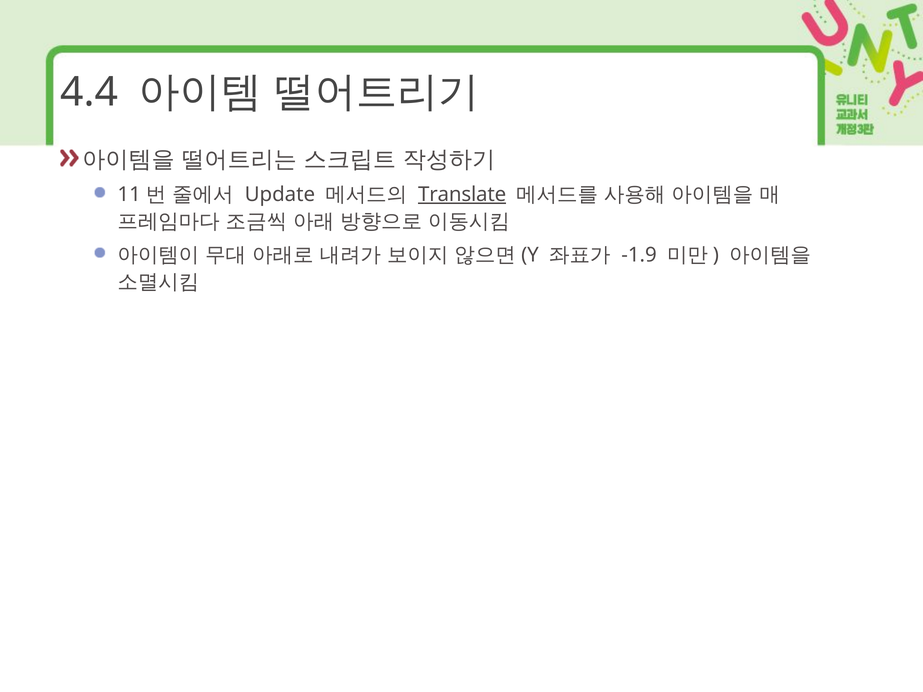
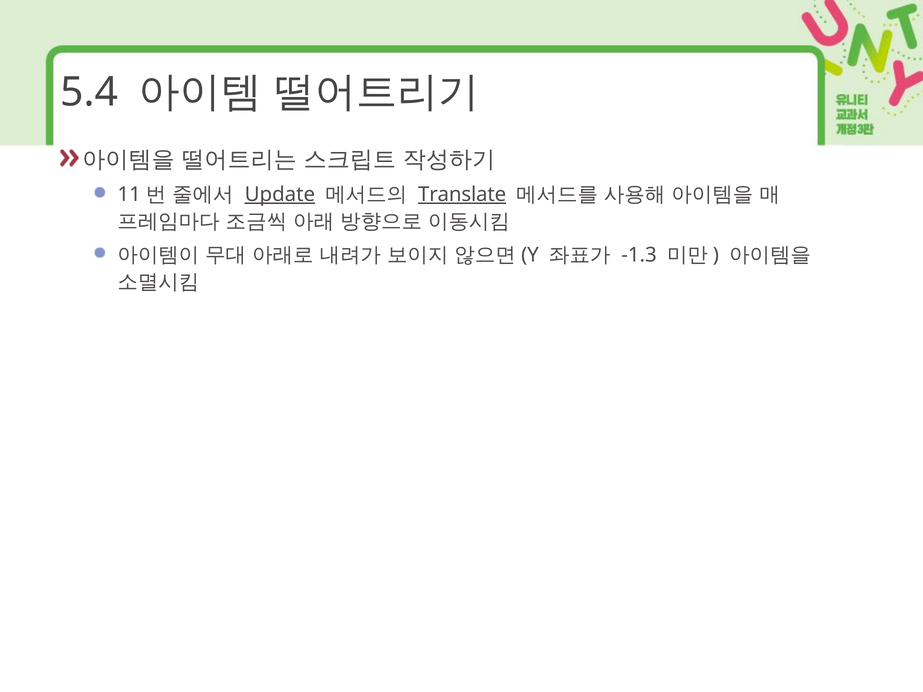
4.4: 4.4 -> 5.4
Update underline: none -> present
-1.9: -1.9 -> -1.3
